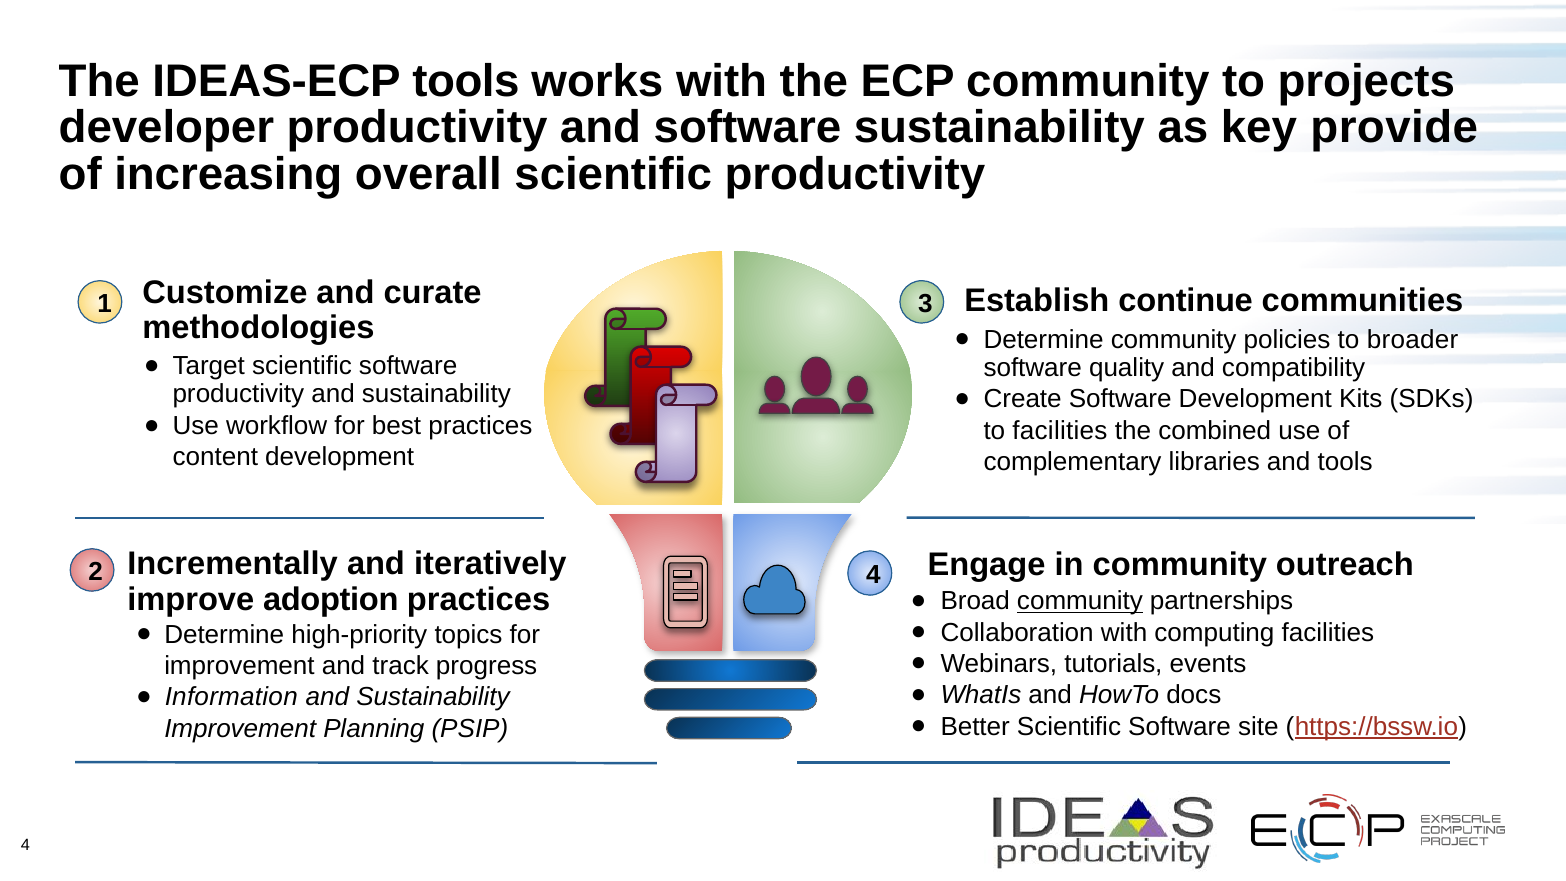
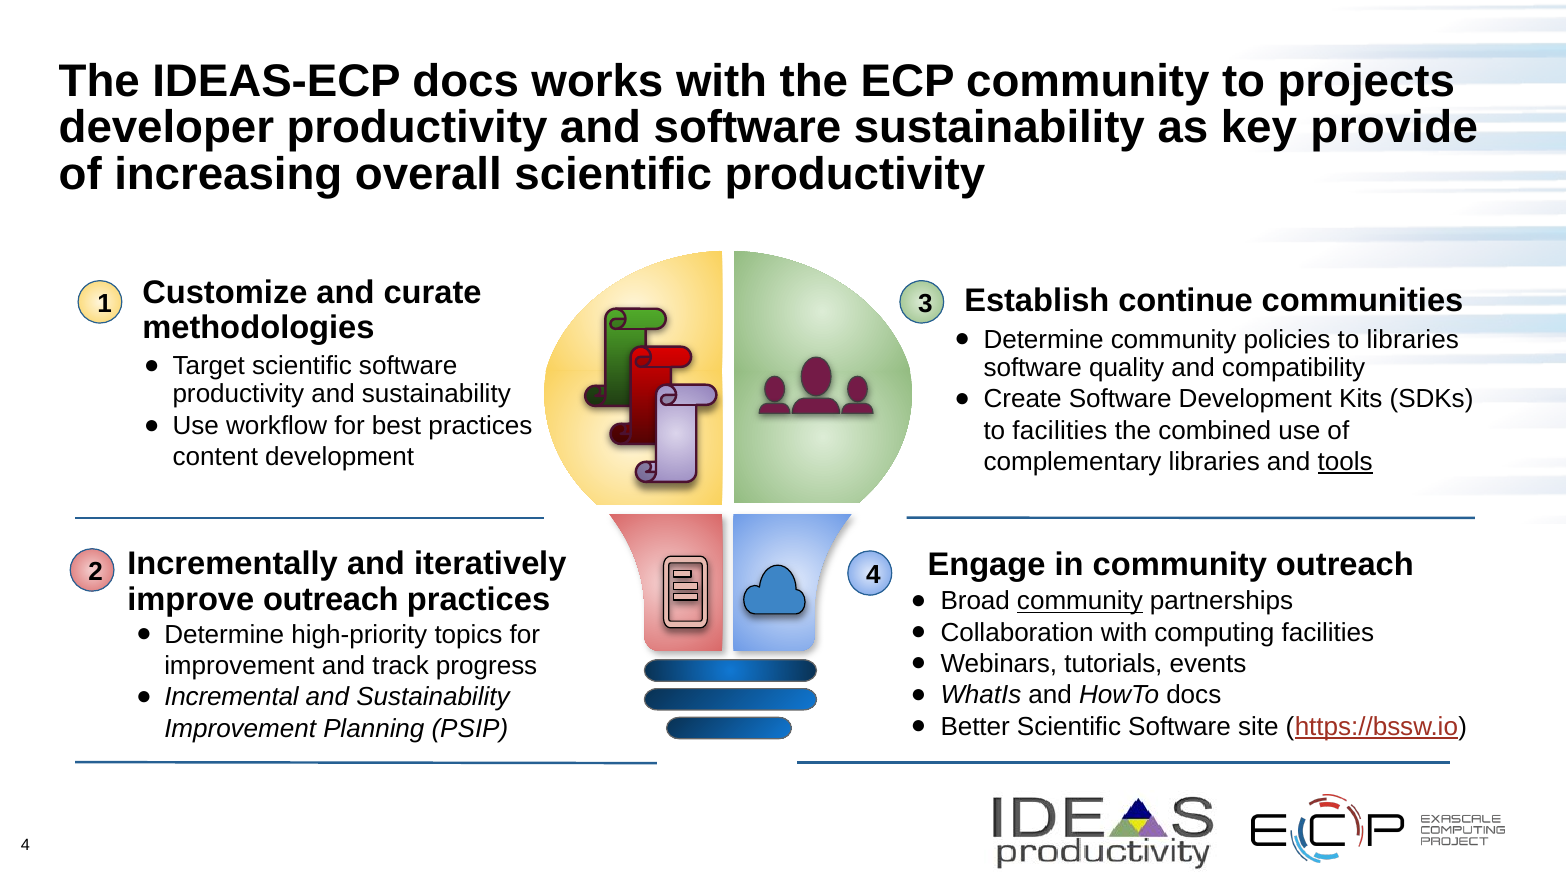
IDEAS-ECP tools: tools -> docs
to broader: broader -> libraries
tools at (1345, 462) underline: none -> present
improve adoption: adoption -> outreach
Information: Information -> Incremental
